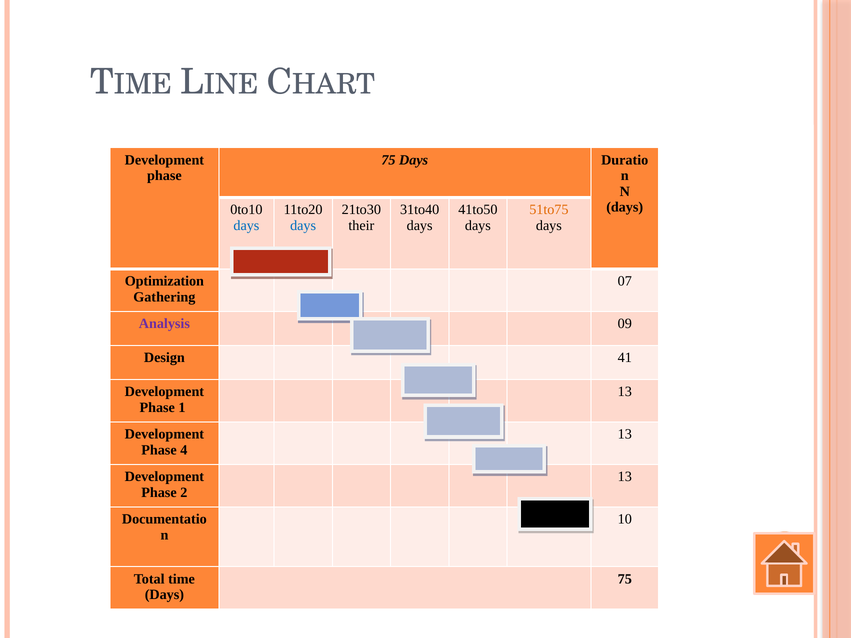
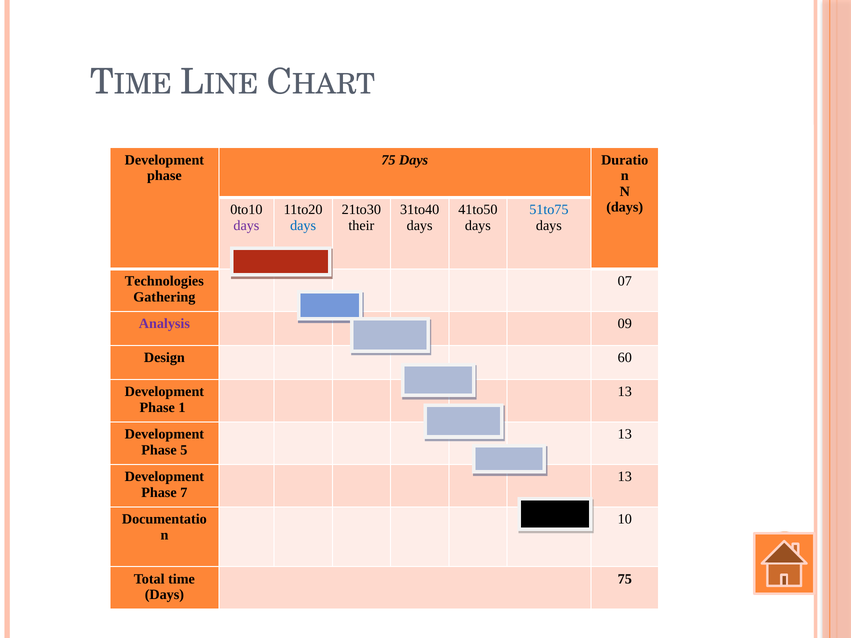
51to75 colour: orange -> blue
days at (246, 225) colour: blue -> purple
Optimization: Optimization -> Technologies
41: 41 -> 60
4: 4 -> 5
2: 2 -> 7
